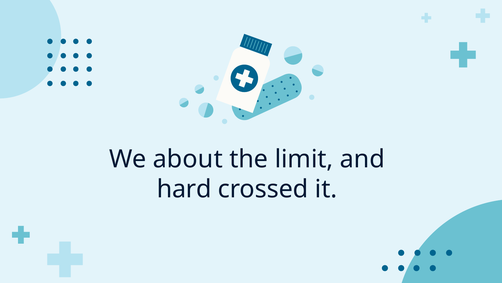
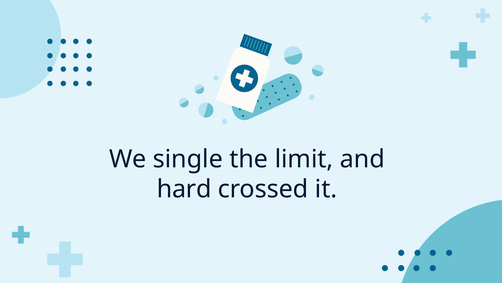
about: about -> single
